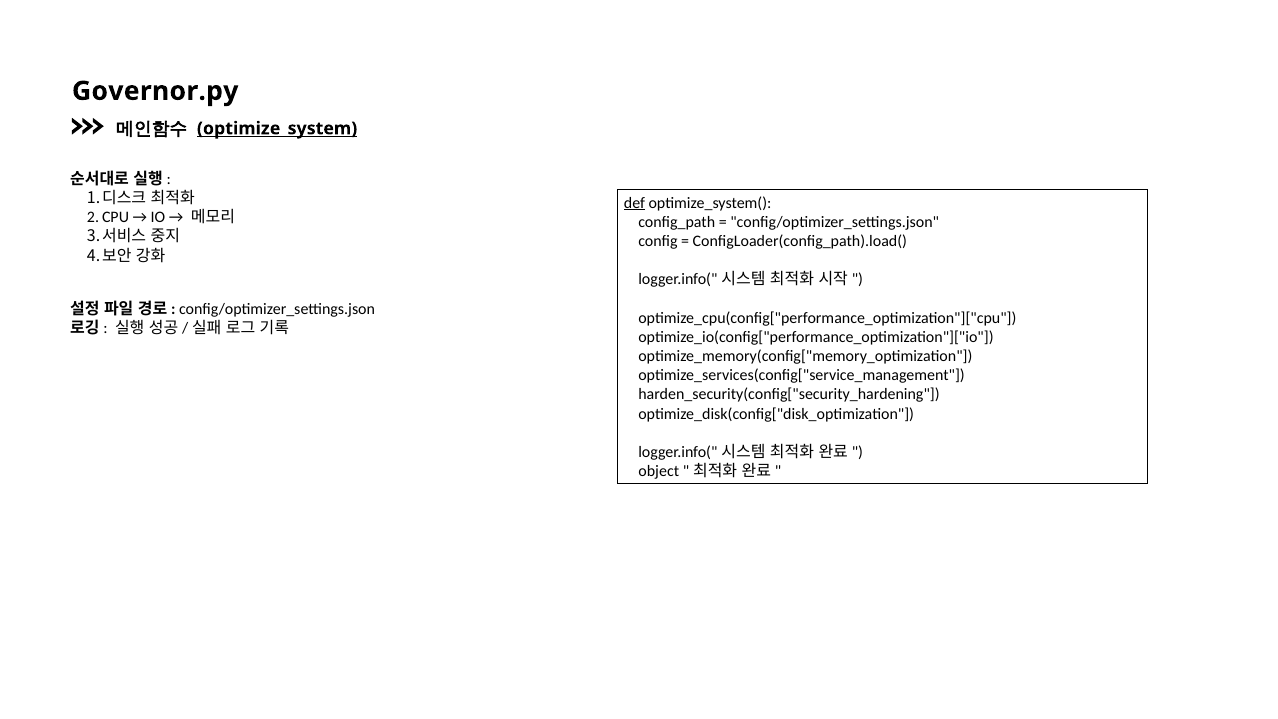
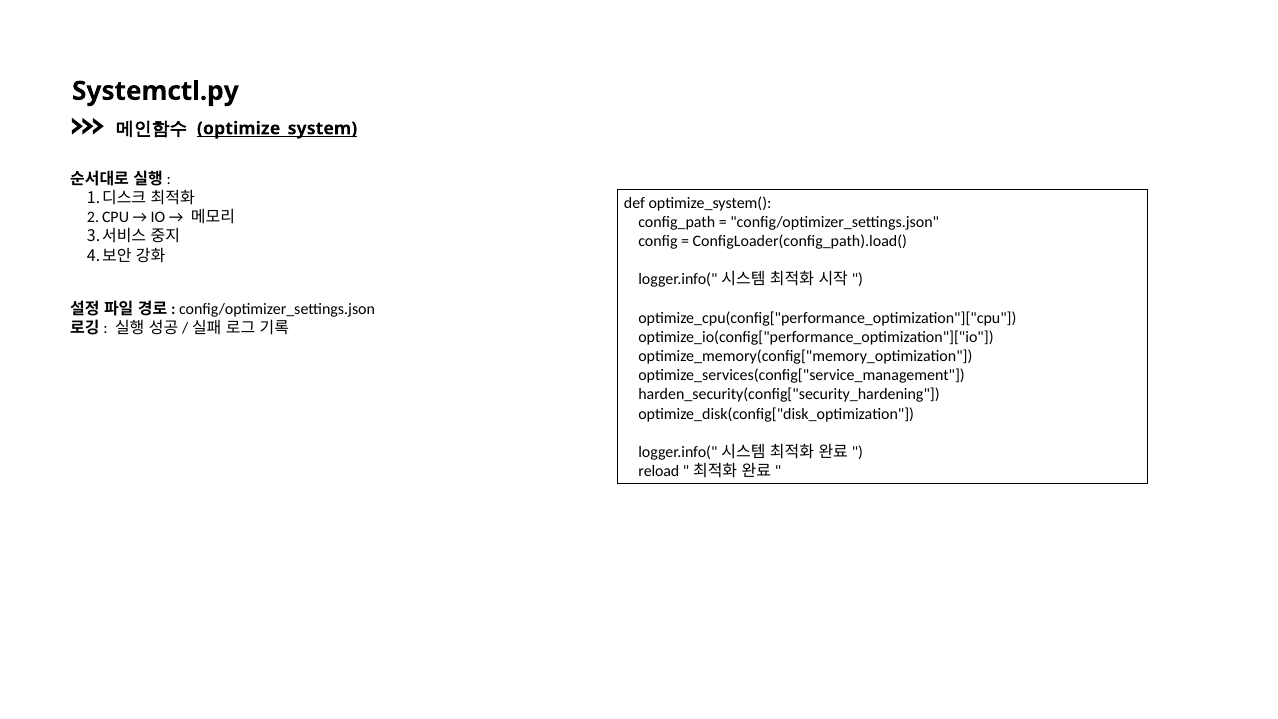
Governor.py: Governor.py -> Systemctl.py
def underline: present -> none
object: object -> reload
